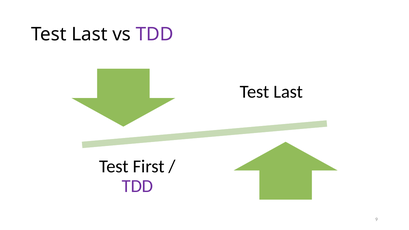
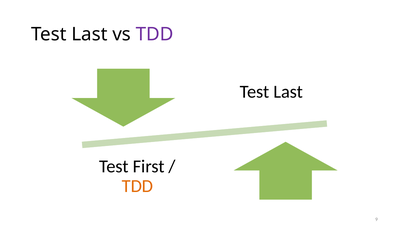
TDD at (137, 186) colour: purple -> orange
